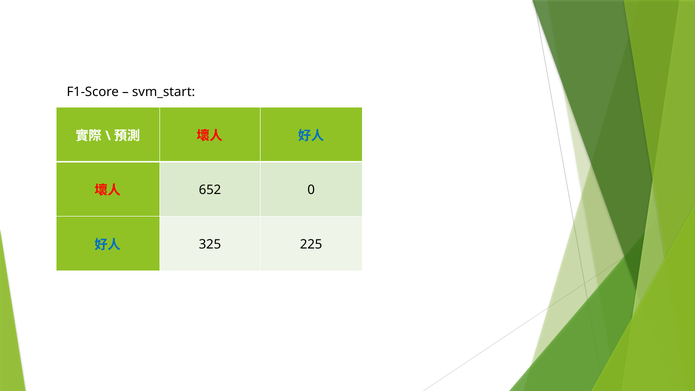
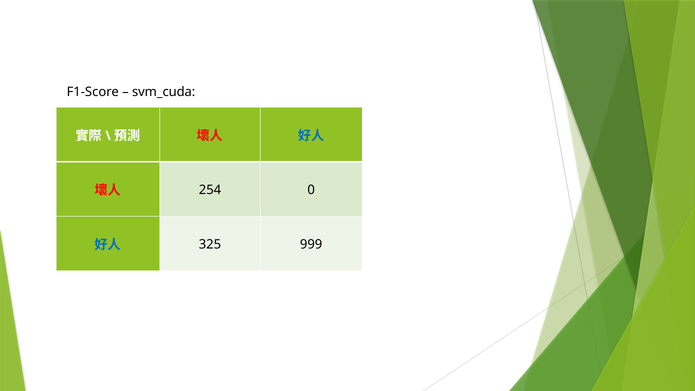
svm_start: svm_start -> svm_cuda
652: 652 -> 254
225: 225 -> 999
